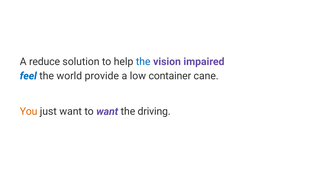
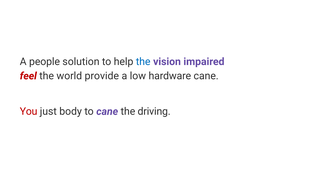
reduce: reduce -> people
feel colour: blue -> red
container: container -> hardware
You colour: orange -> red
just want: want -> body
to want: want -> cane
